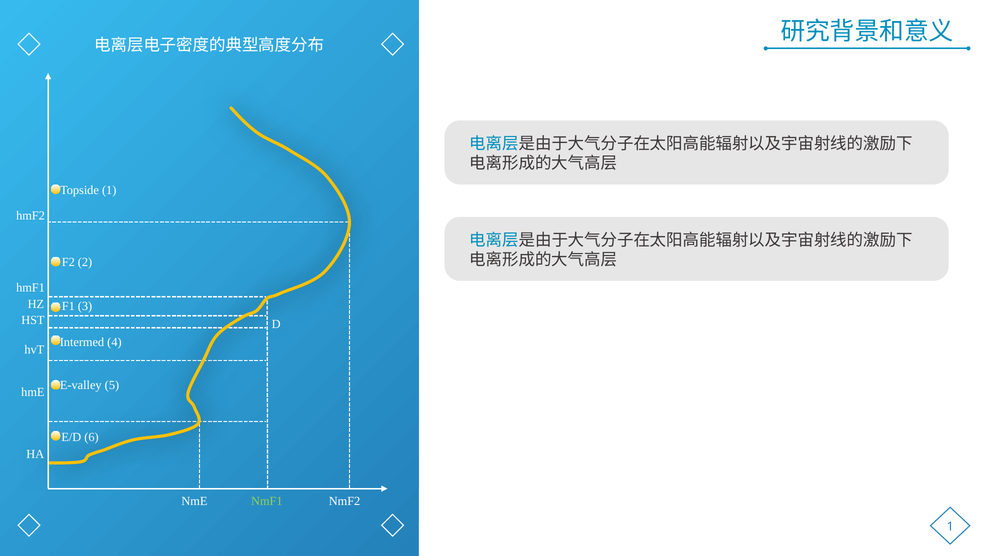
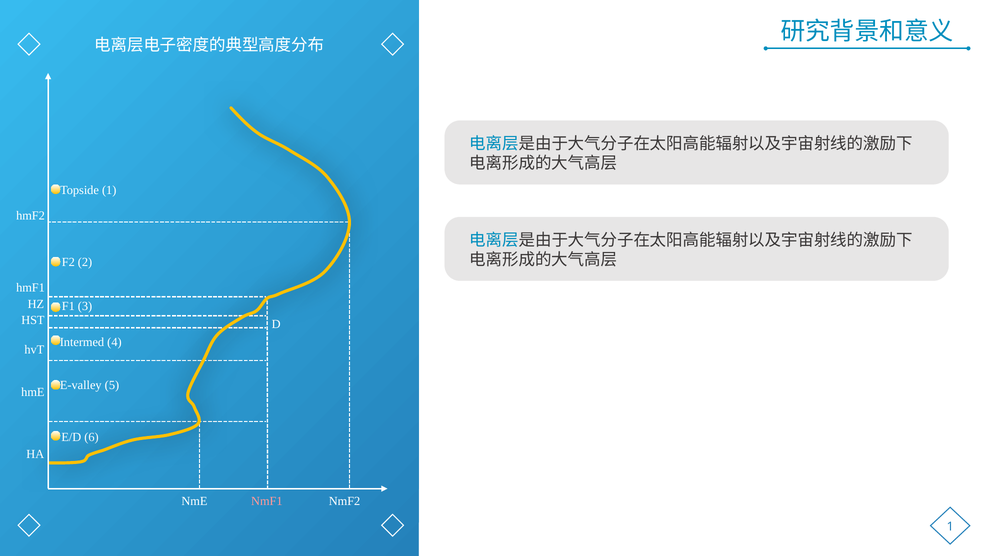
NmF1 colour: light green -> pink
